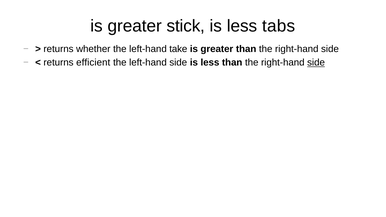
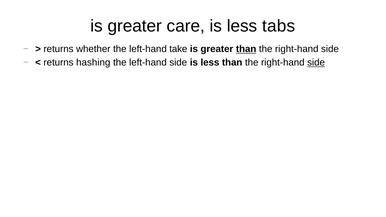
stick: stick -> care
than at (246, 49) underline: none -> present
efficient: efficient -> hashing
